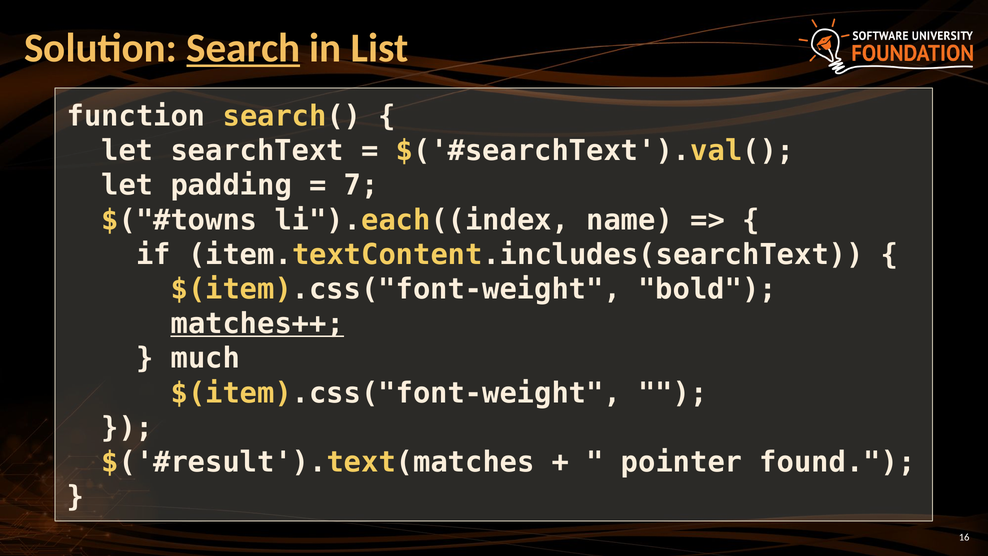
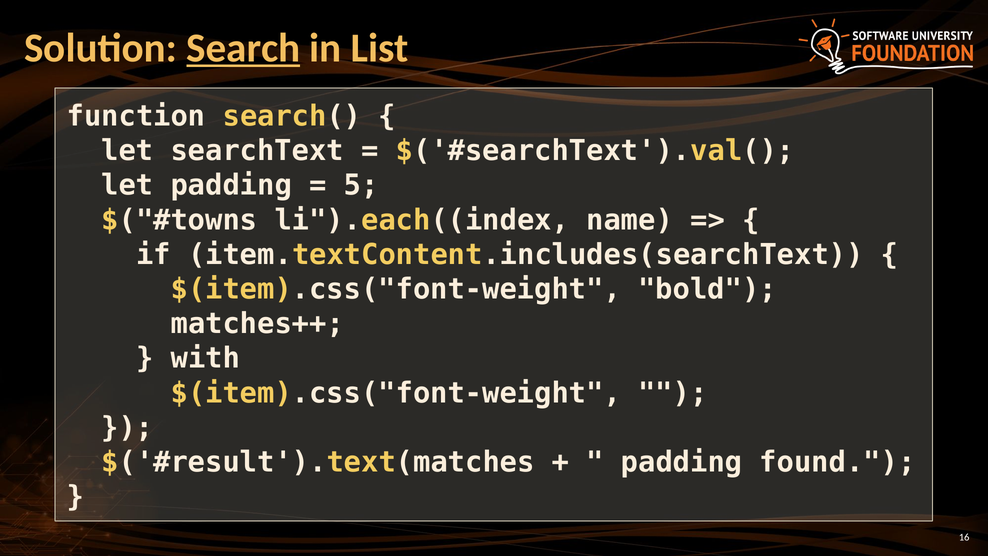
7: 7 -> 5
matches++ underline: present -> none
much: much -> with
pointer at (682, 462): pointer -> padding
